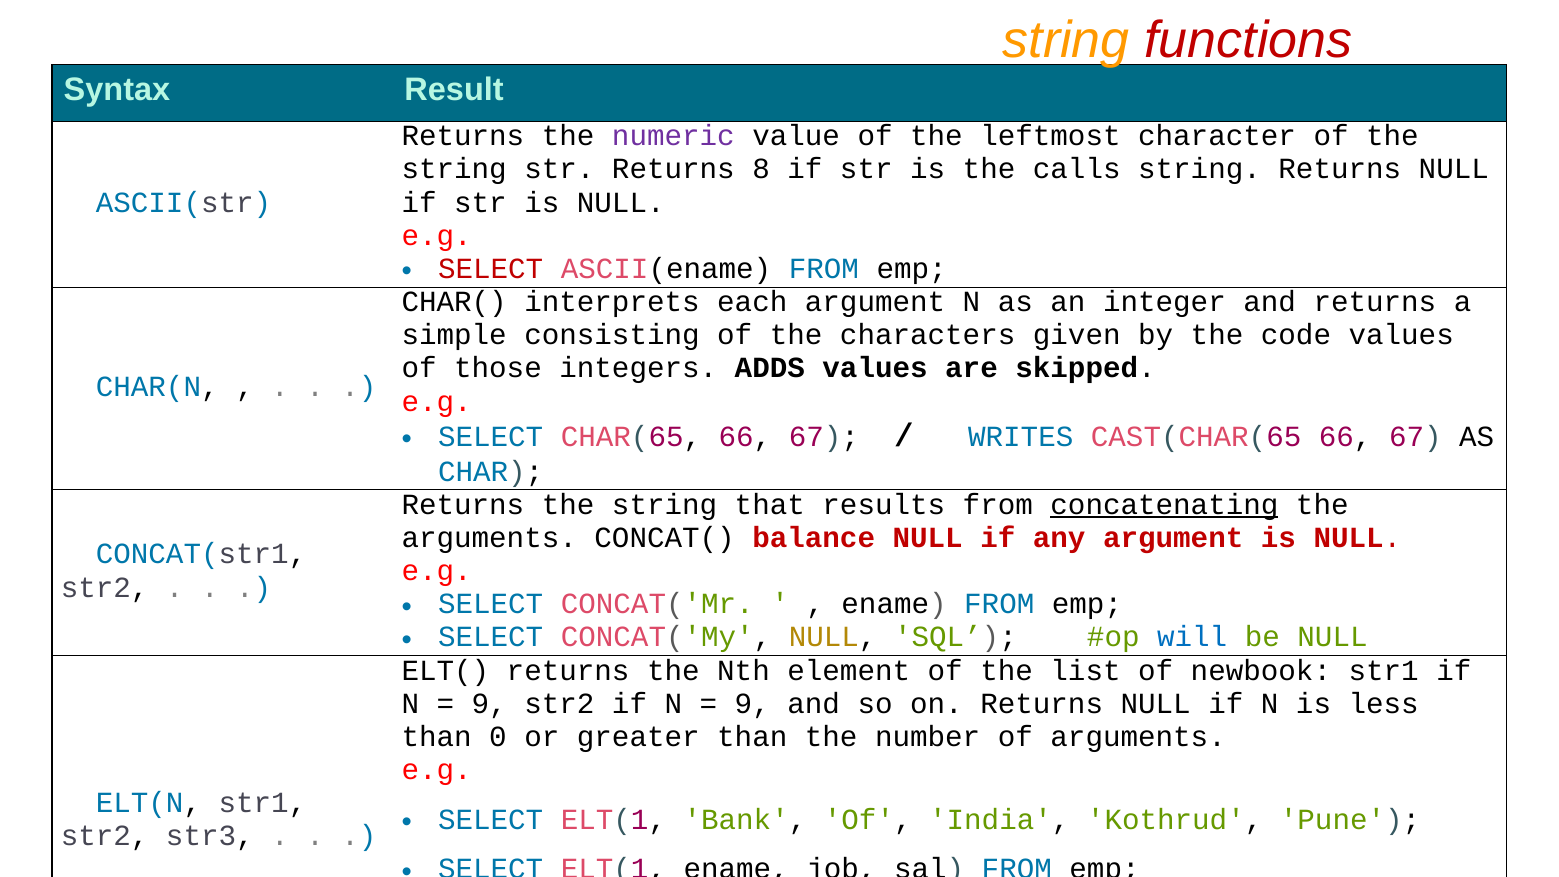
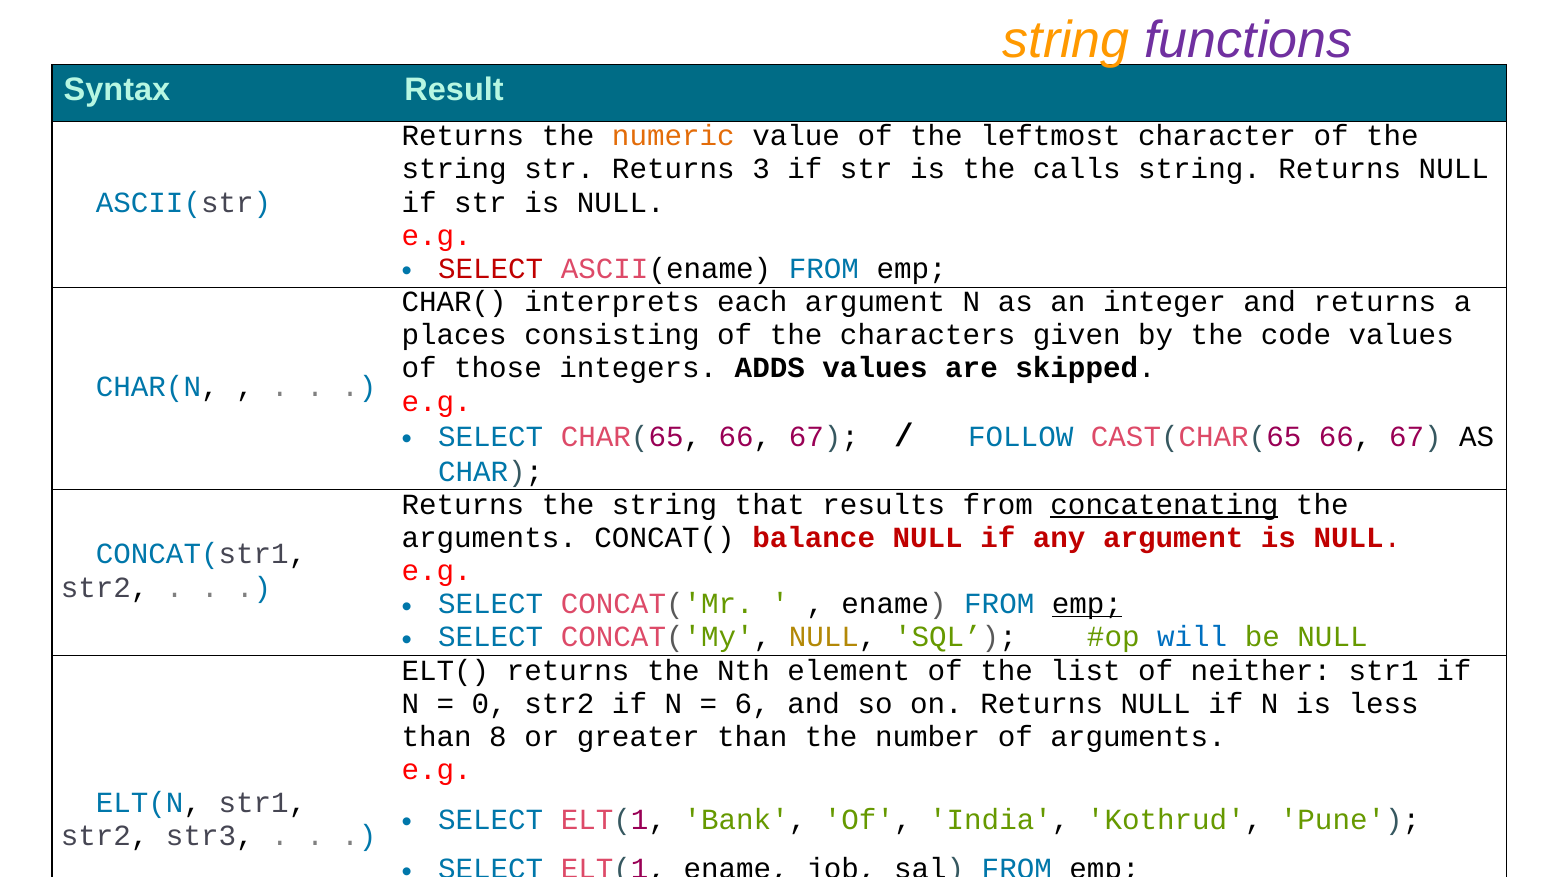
functions colour: red -> purple
numeric colour: purple -> orange
8: 8 -> 3
simple: simple -> places
WRITES: WRITES -> FOLLOW
emp at (1087, 604) underline: none -> present
newbook: newbook -> neither
9 at (489, 703): 9 -> 0
9 at (752, 703): 9 -> 6
0: 0 -> 8
